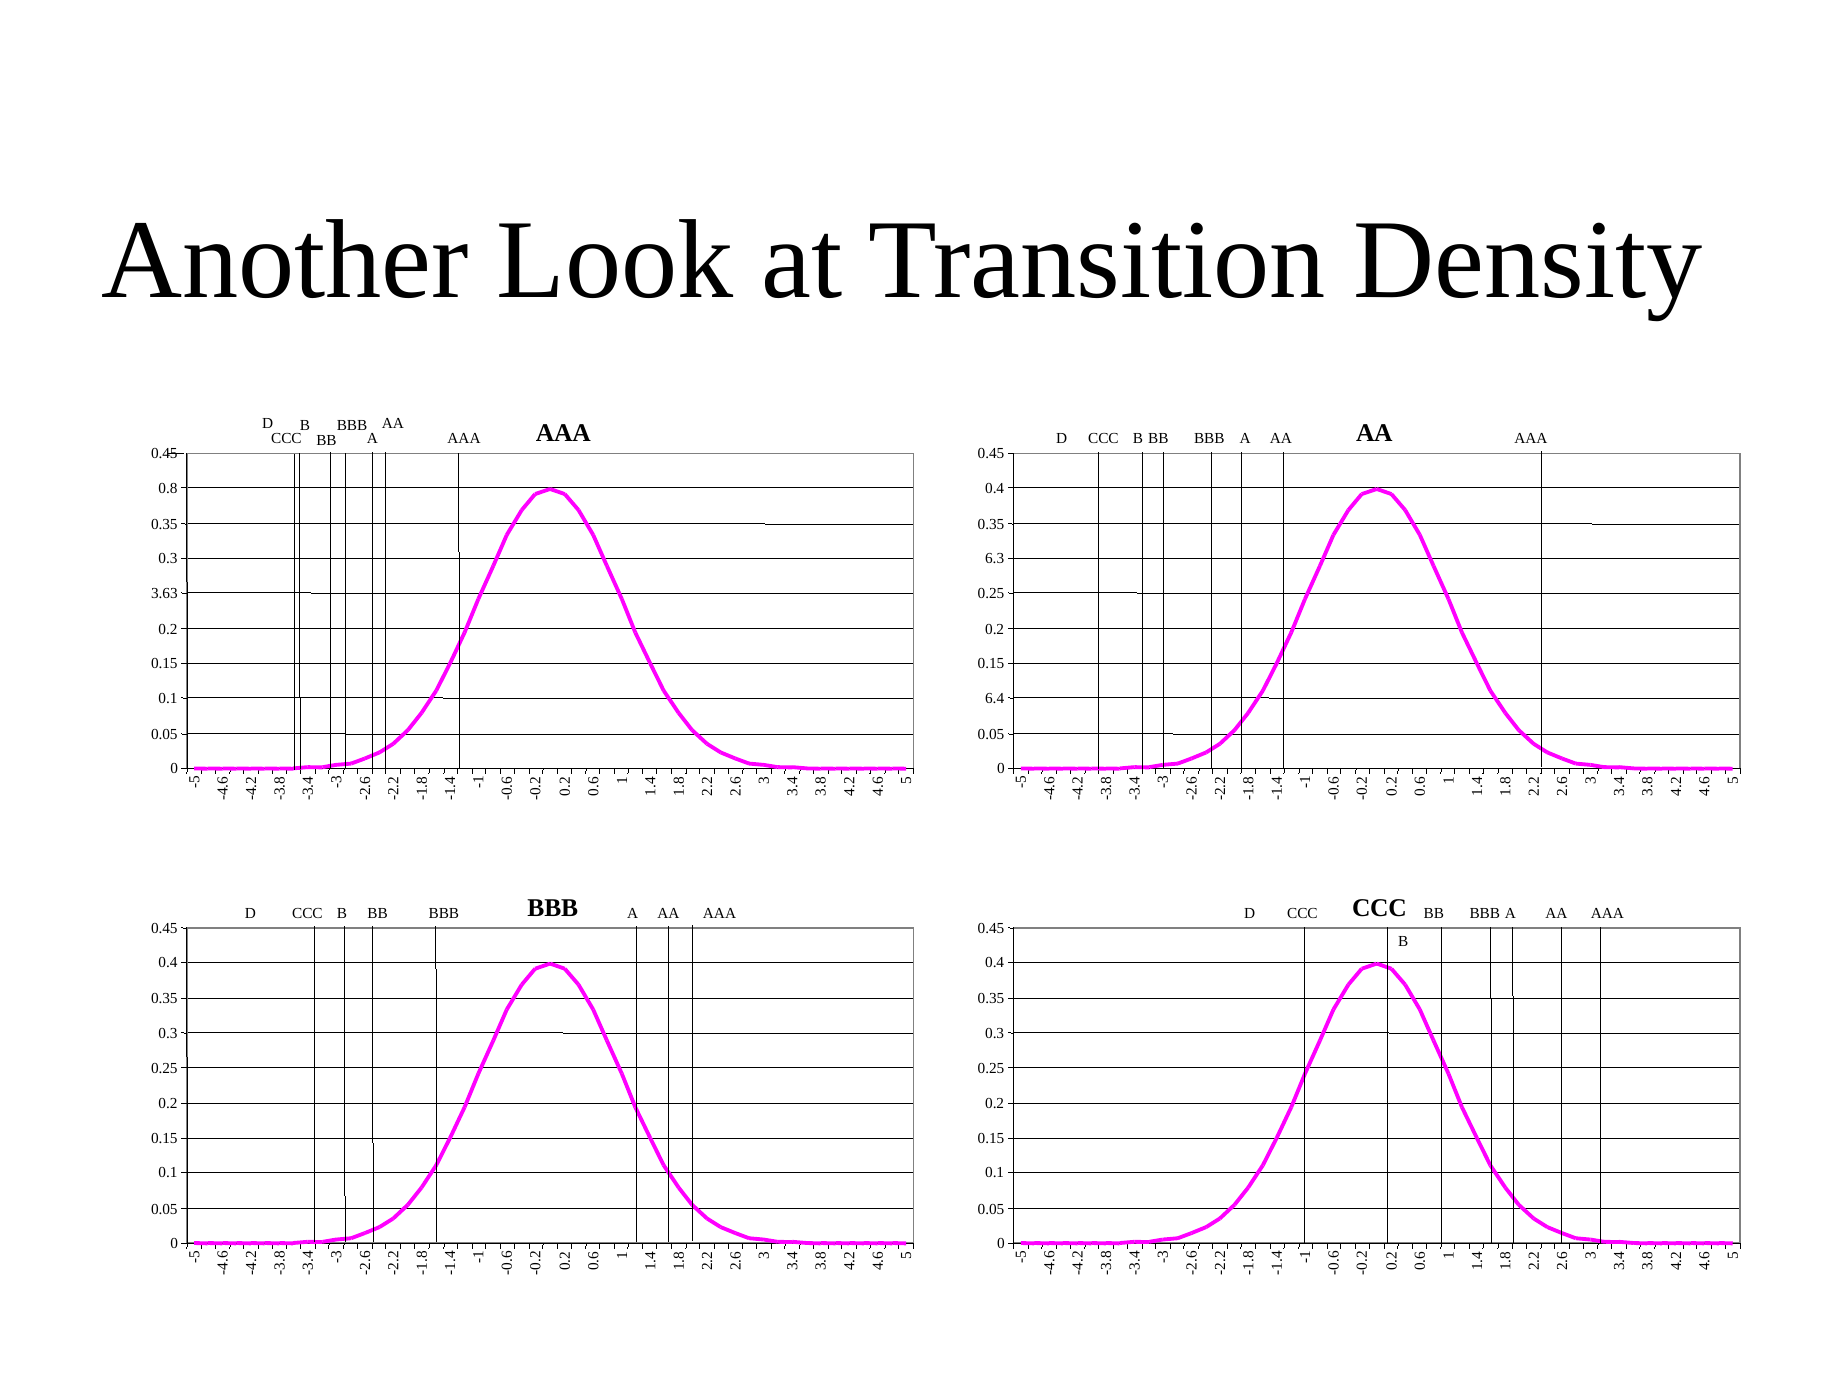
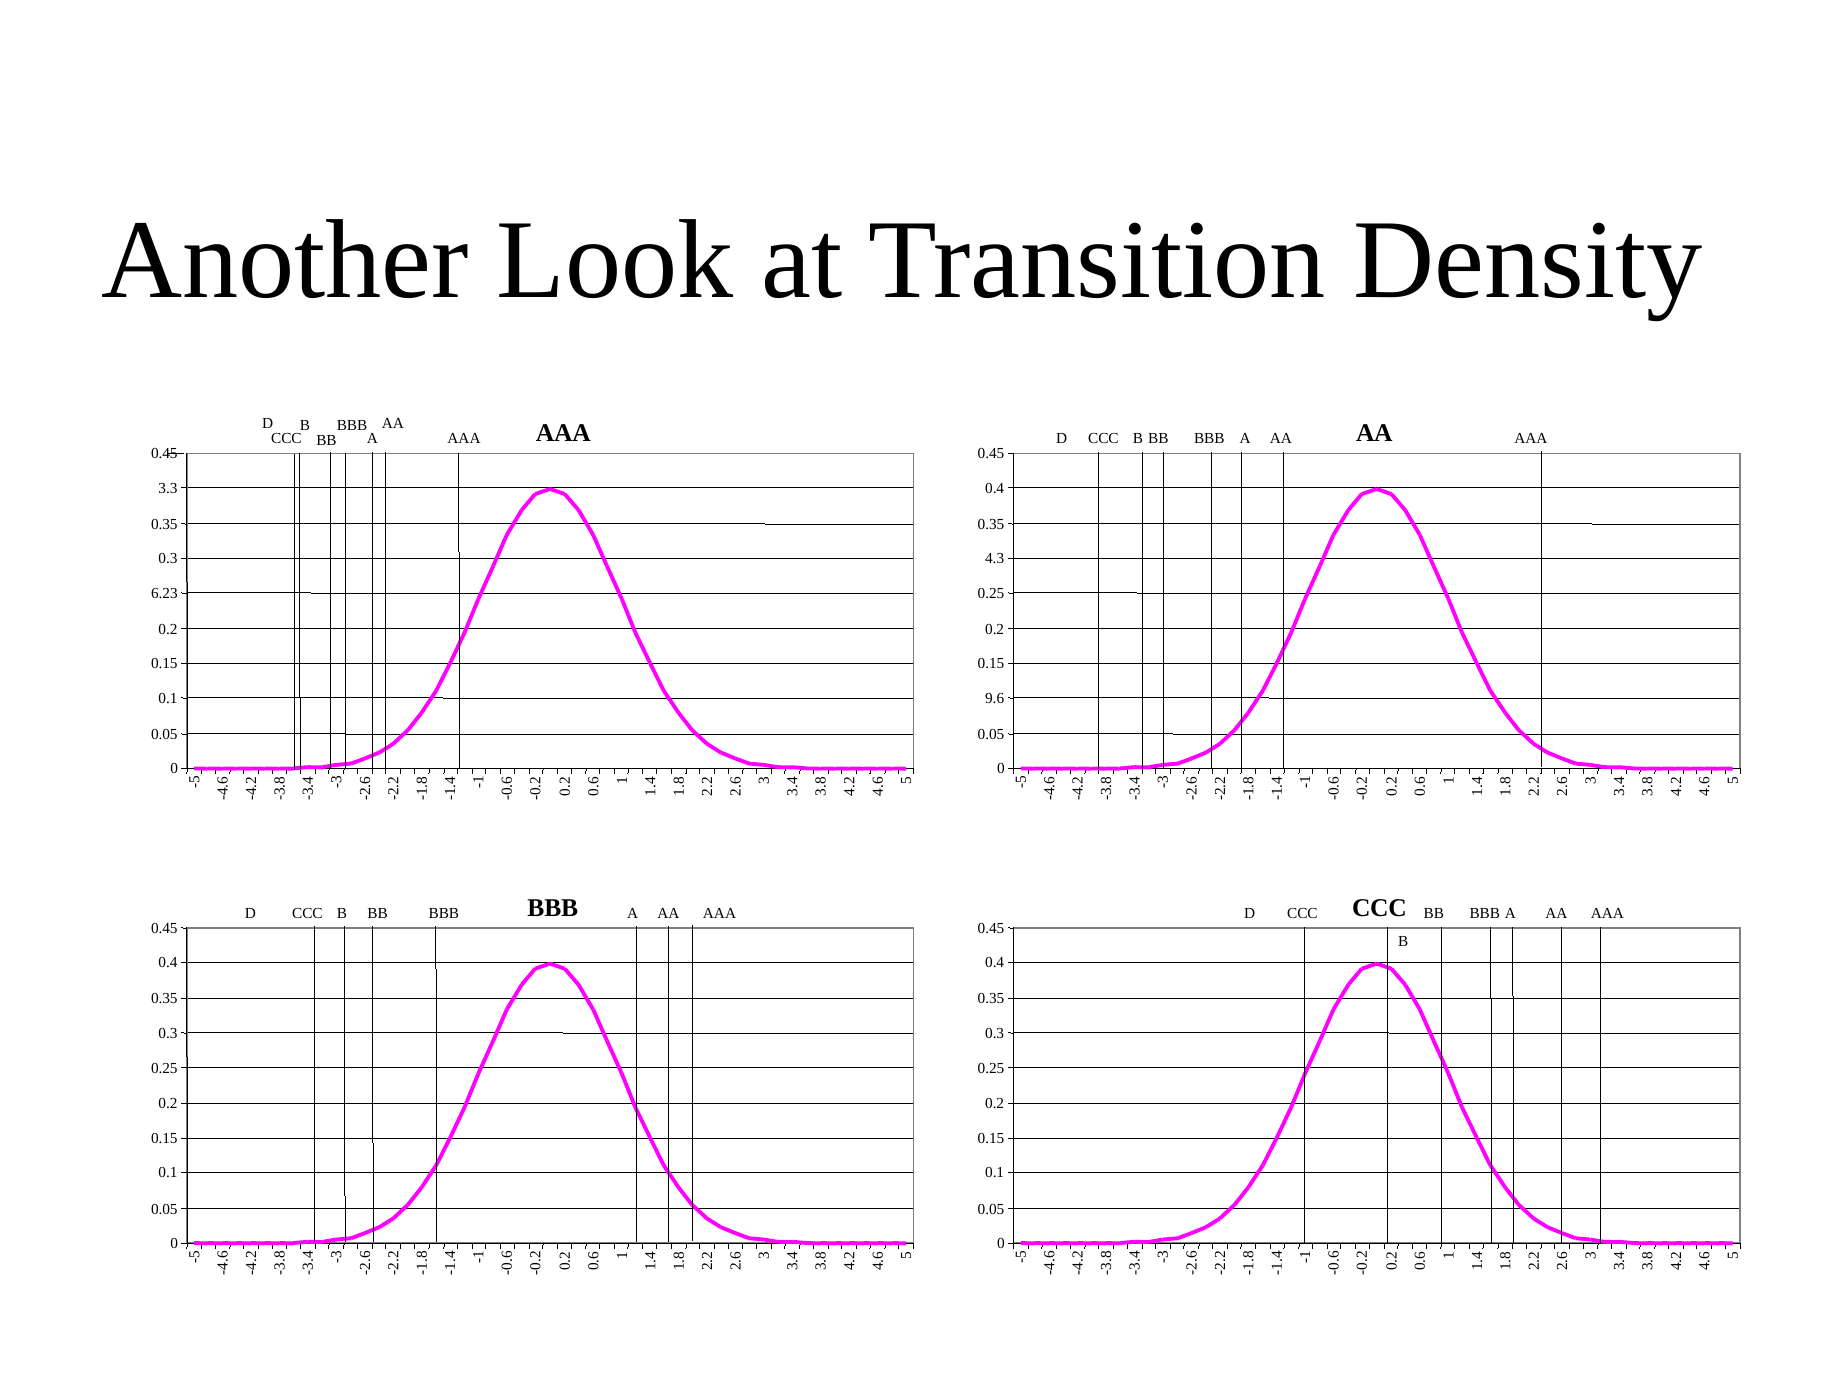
0.8: 0.8 -> 3.3
6.3: 6.3 -> 4.3
3.63: 3.63 -> 6.23
6.4: 6.4 -> 9.6
